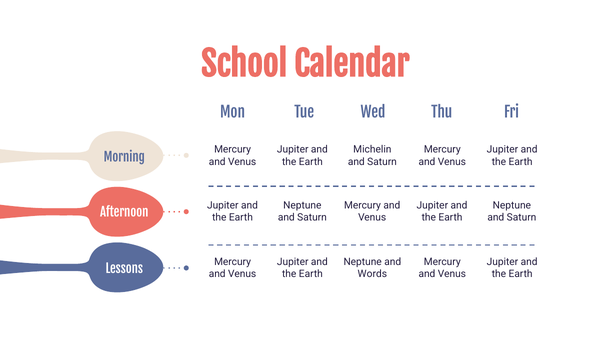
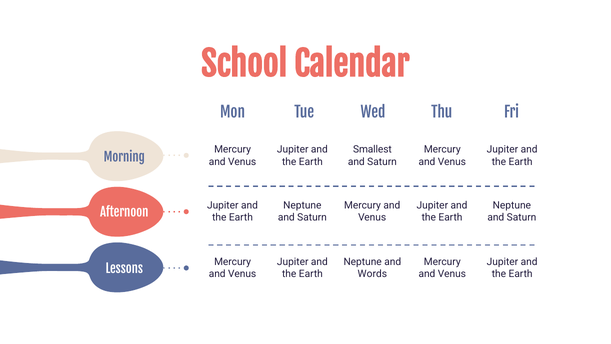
Michelin: Michelin -> Smallest
